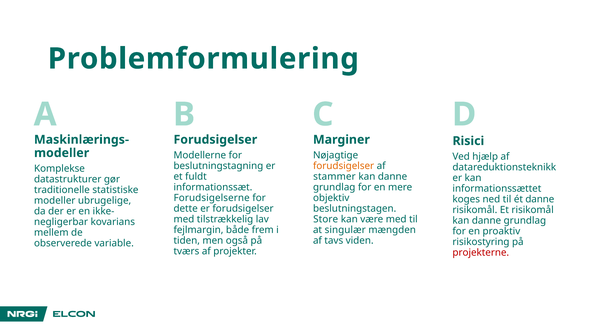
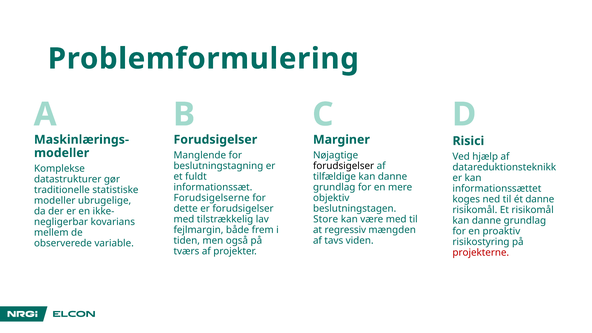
Modellerne: Modellerne -> Manglende
forudsigelser at (344, 166) colour: orange -> black
stammer: stammer -> tilfældige
singulær: singulær -> regressiv
